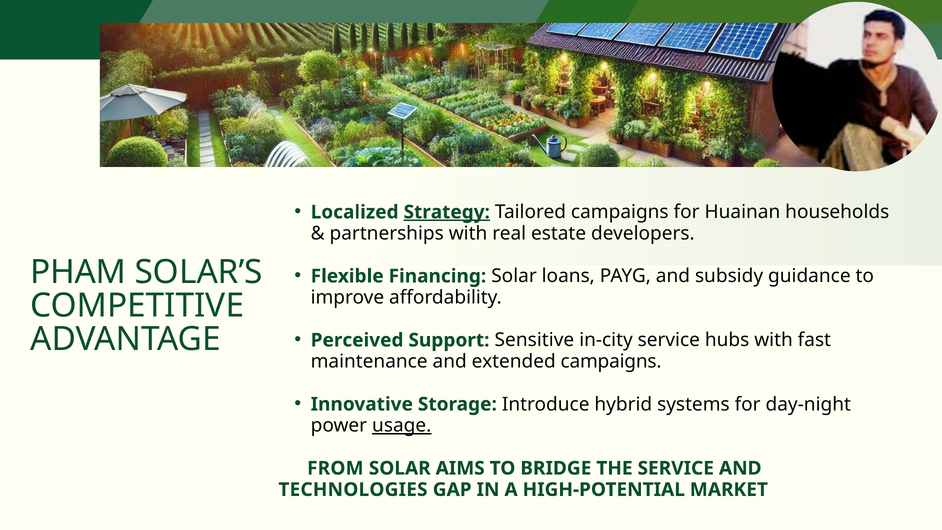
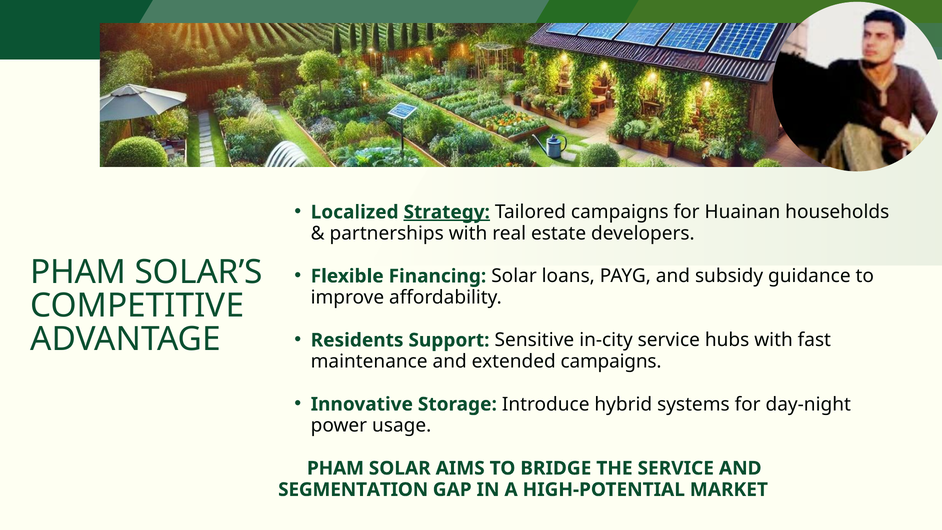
Perceived: Perceived -> Residents
usage underline: present -> none
FROM at (335, 468): FROM -> PHAM
TECHNOLOGIES: TECHNOLOGIES -> SEGMENTATION
